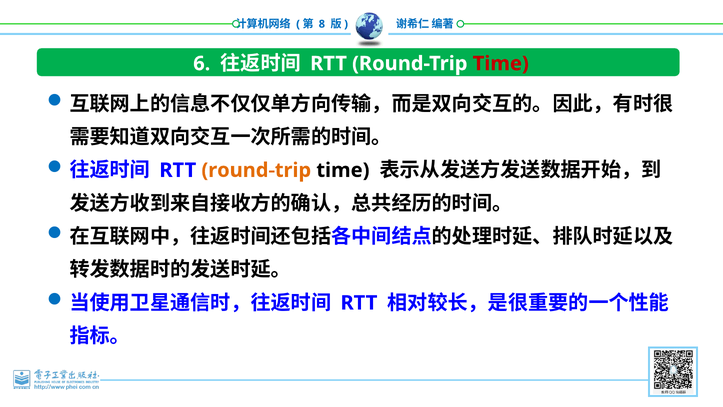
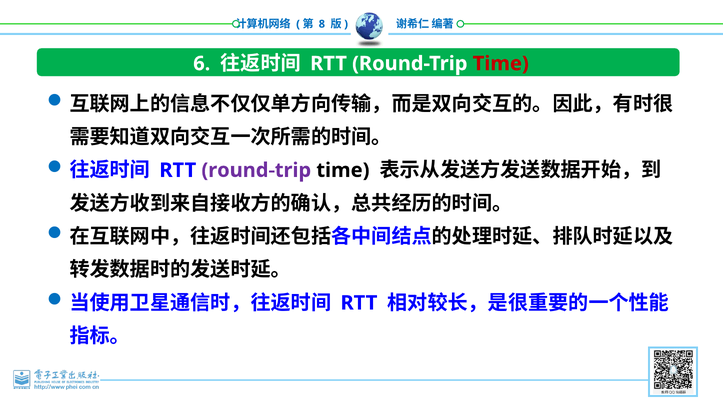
round-trip at (256, 170) colour: orange -> purple
